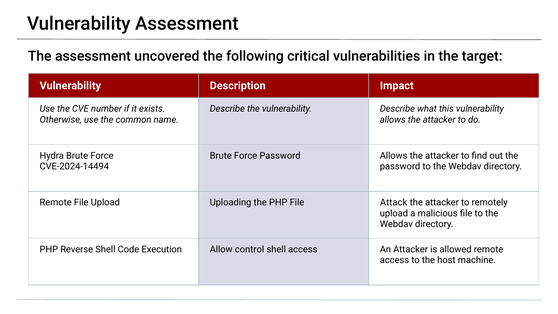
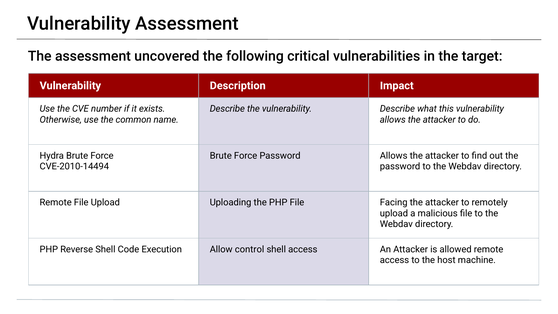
CVE-2024-14494: CVE-2024-14494 -> CVE-2010-14494
Attack: Attack -> Facing
